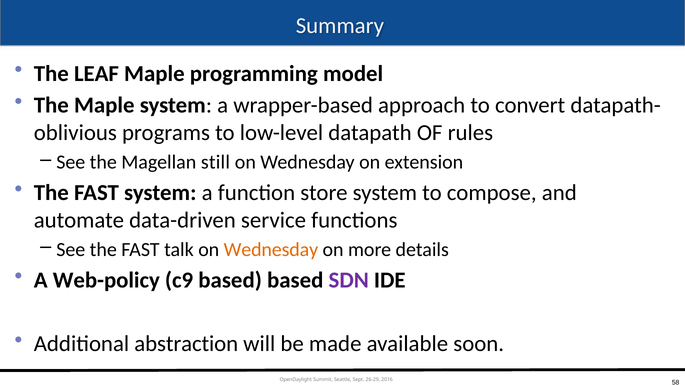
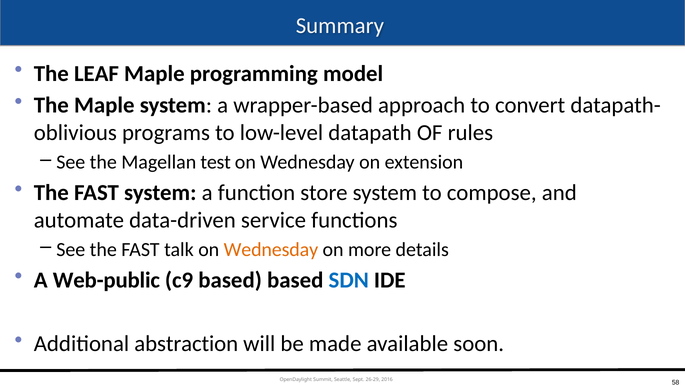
still: still -> test
Web-policy: Web-policy -> Web-public
SDN colour: purple -> blue
